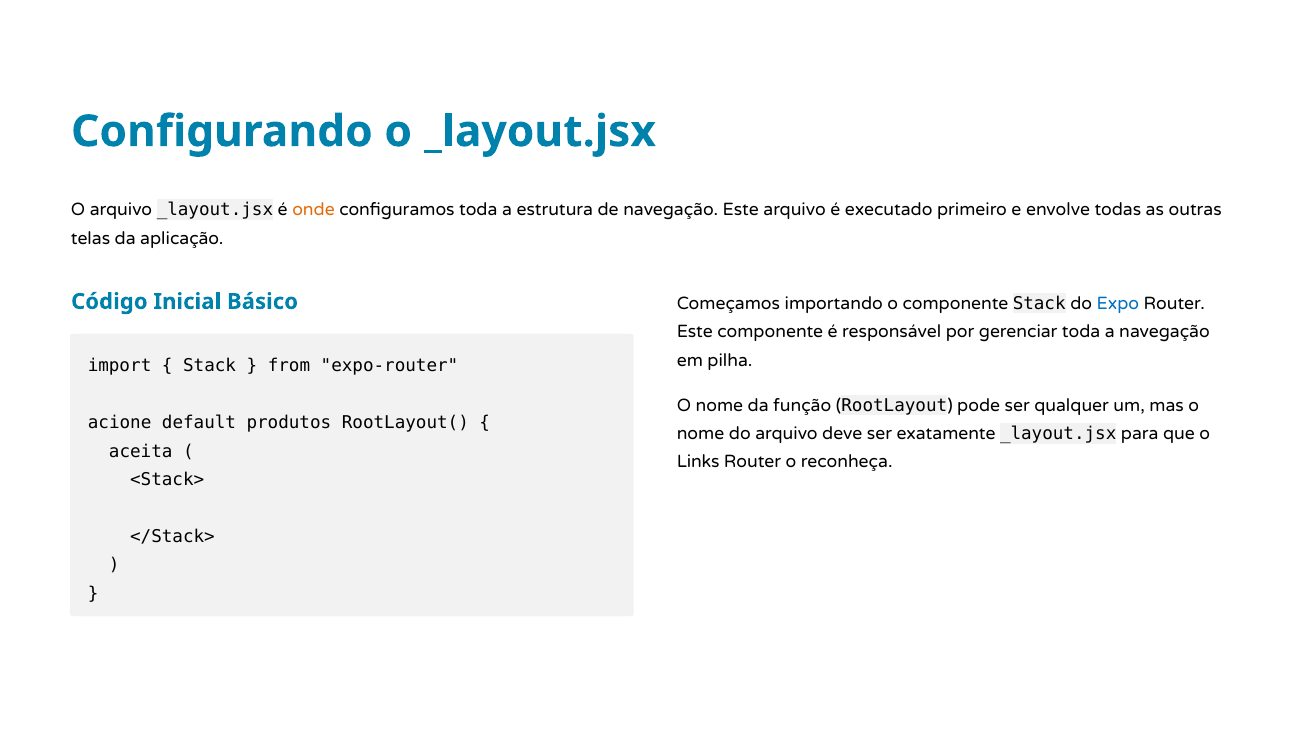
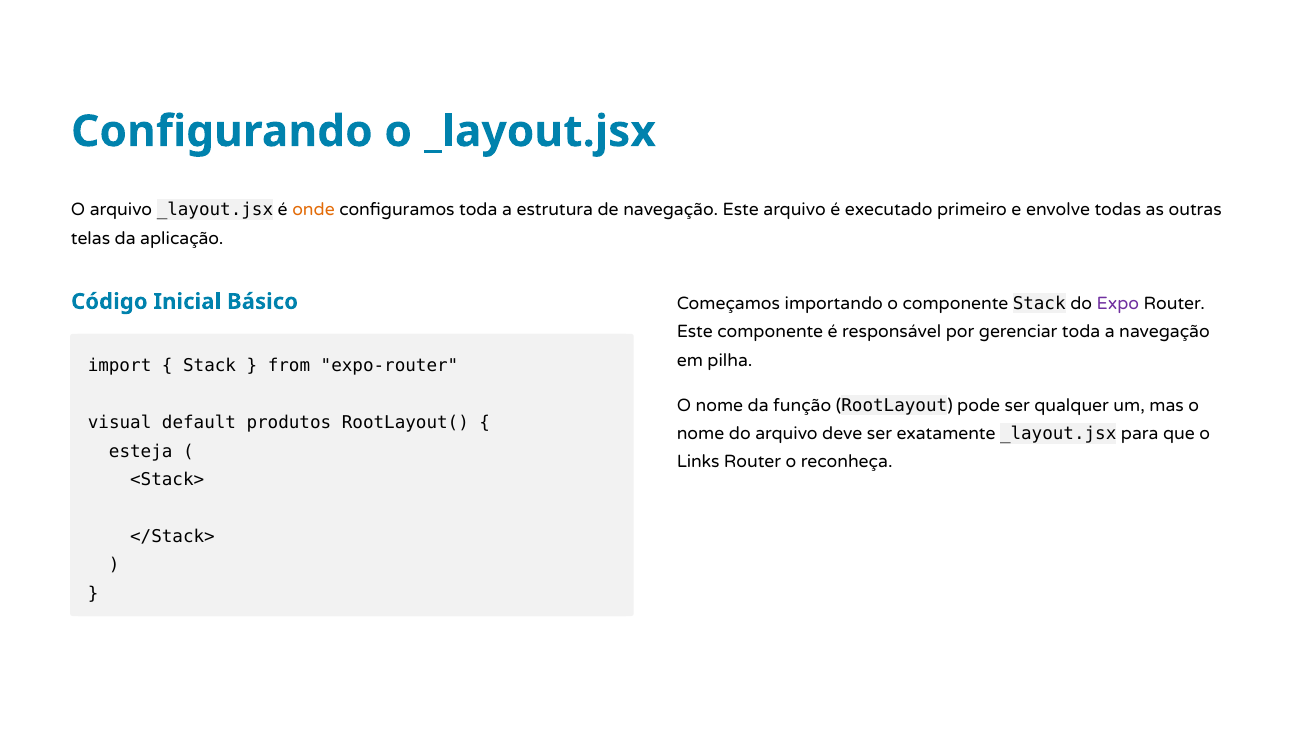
Expo colour: blue -> purple
acione: acione -> visual
aceita: aceita -> esteja
